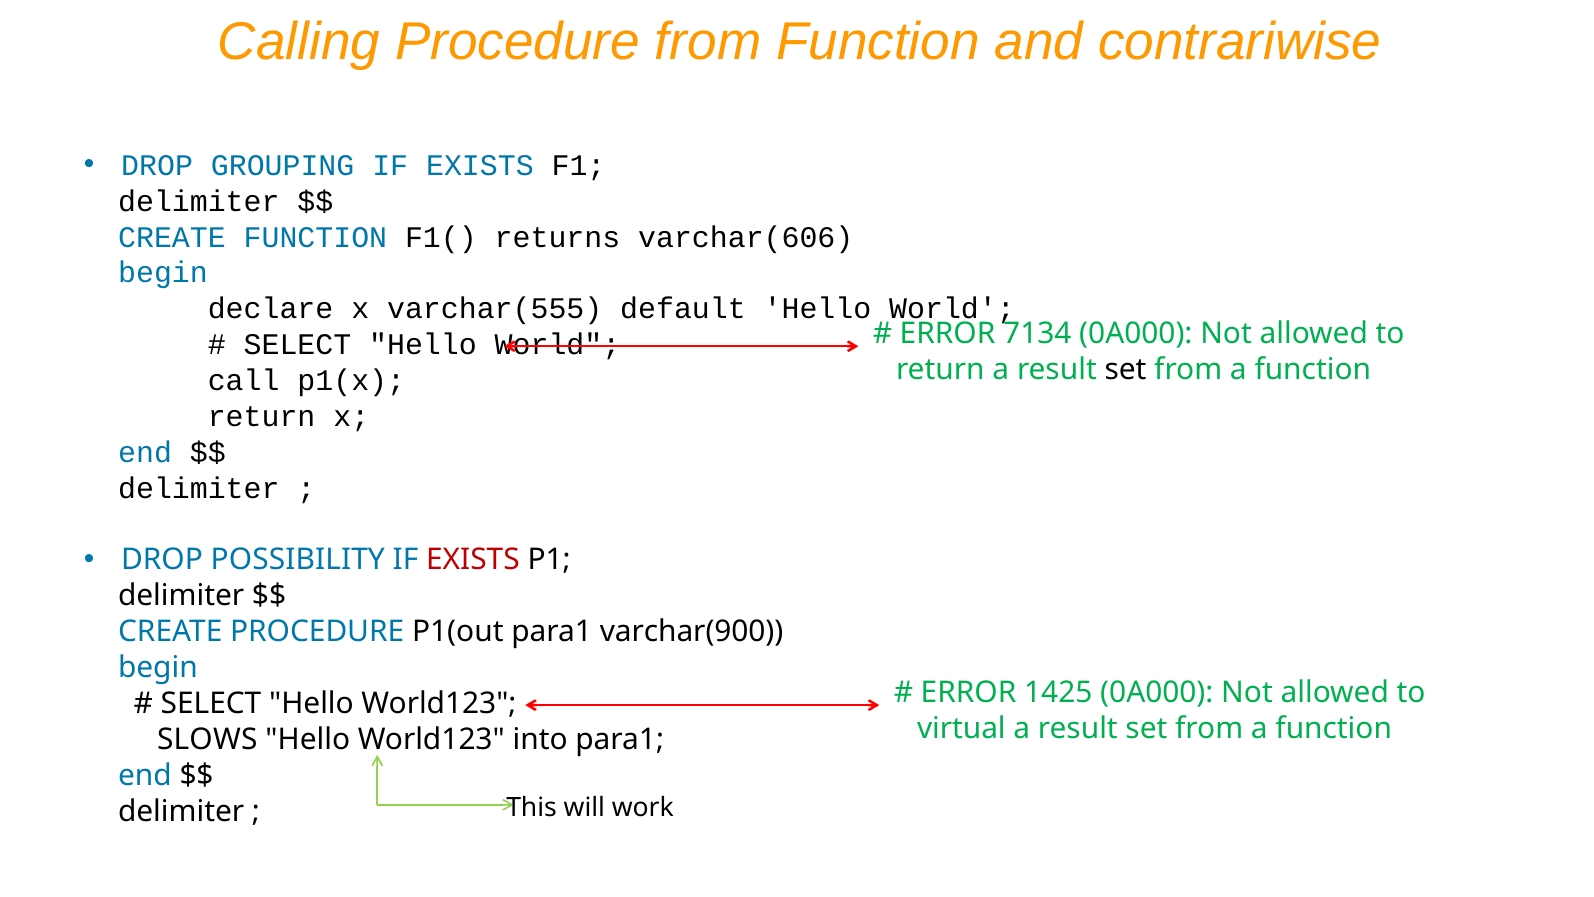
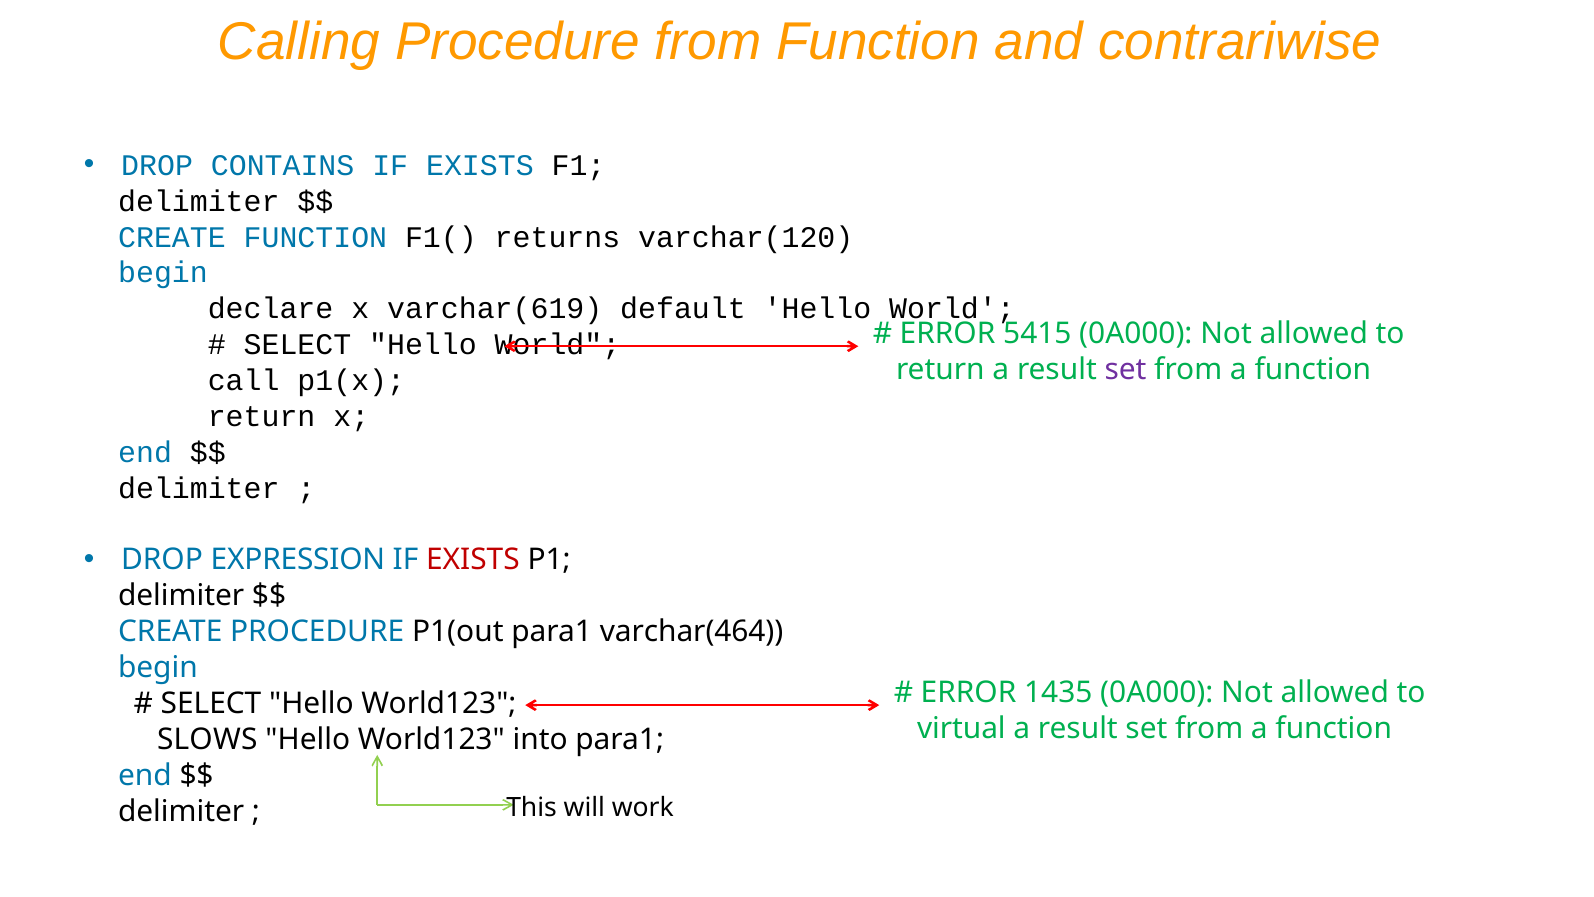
GROUPING: GROUPING -> CONTAINS
varchar(606: varchar(606 -> varchar(120
varchar(555: varchar(555 -> varchar(619
7134: 7134 -> 5415
set at (1126, 369) colour: black -> purple
POSSIBILITY: POSSIBILITY -> EXPRESSION
varchar(900: varchar(900 -> varchar(464
1425: 1425 -> 1435
